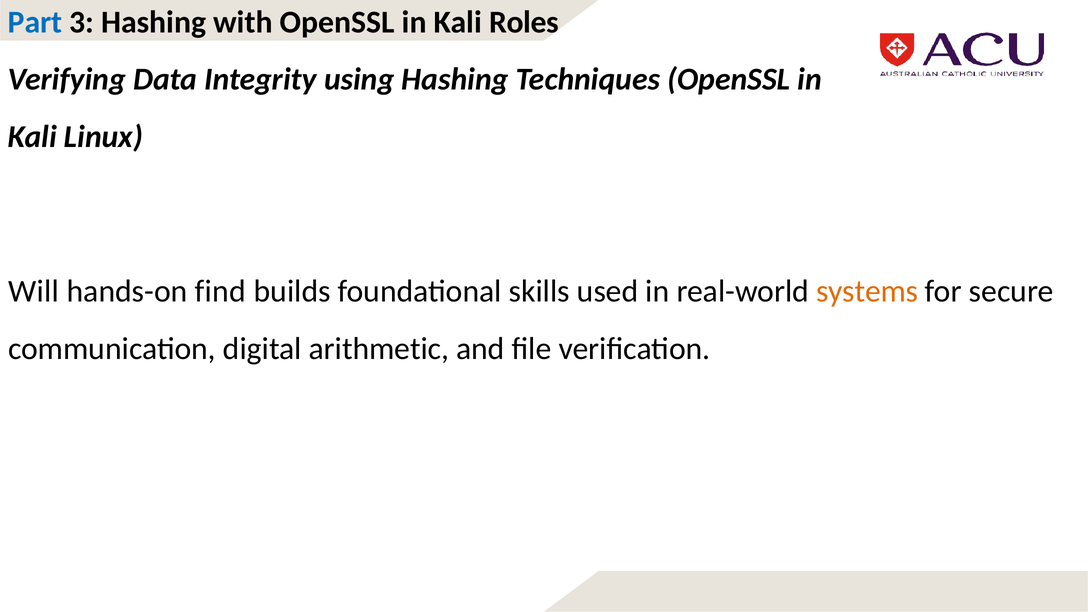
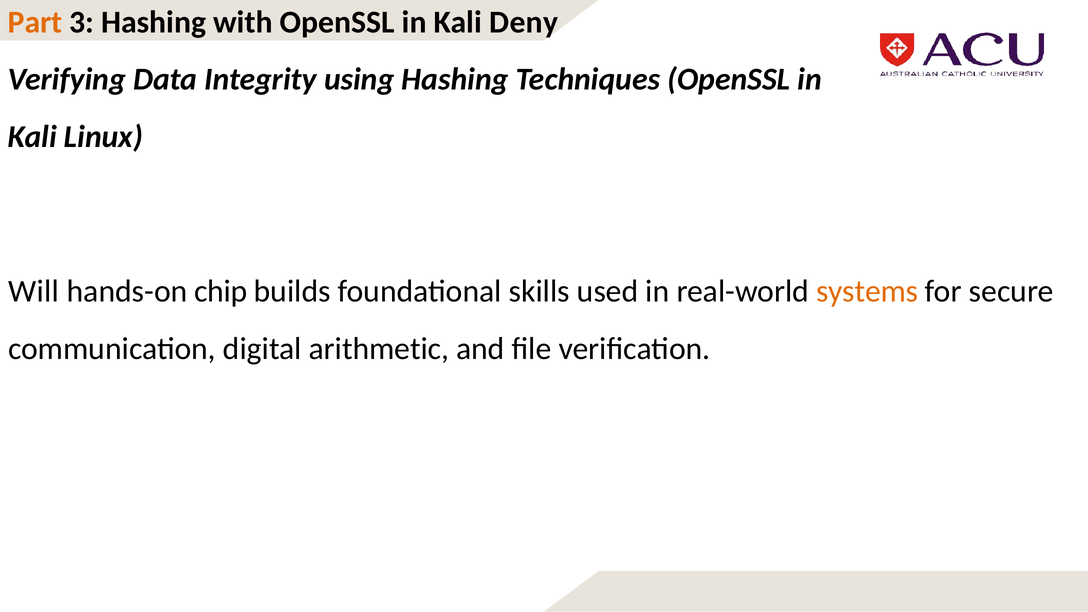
Part colour: blue -> orange
Roles: Roles -> Deny
find: find -> chip
